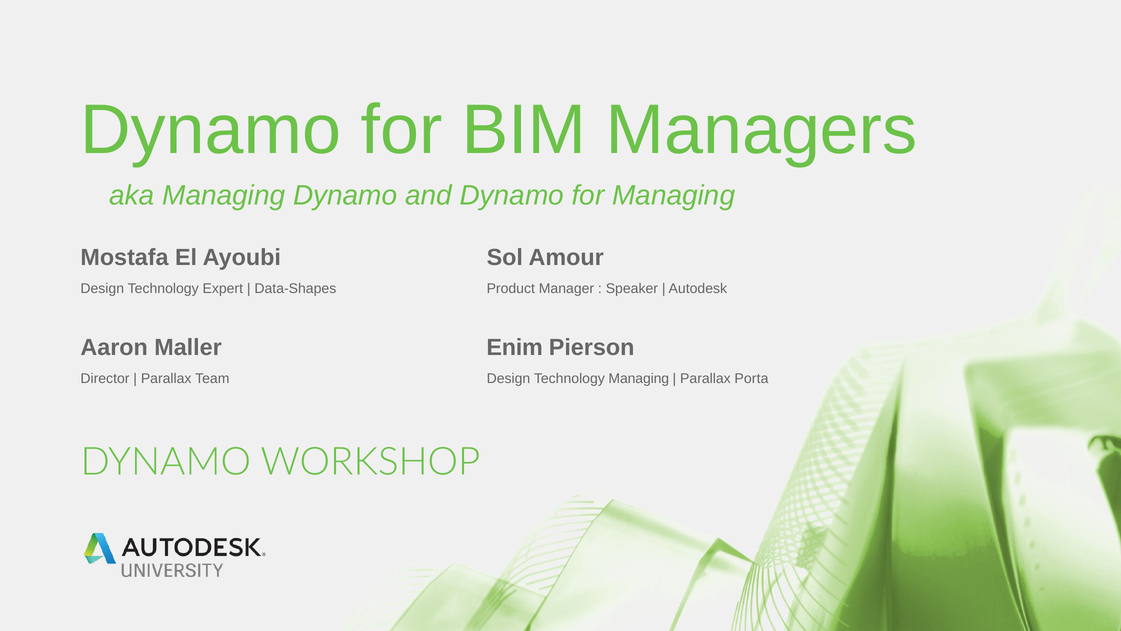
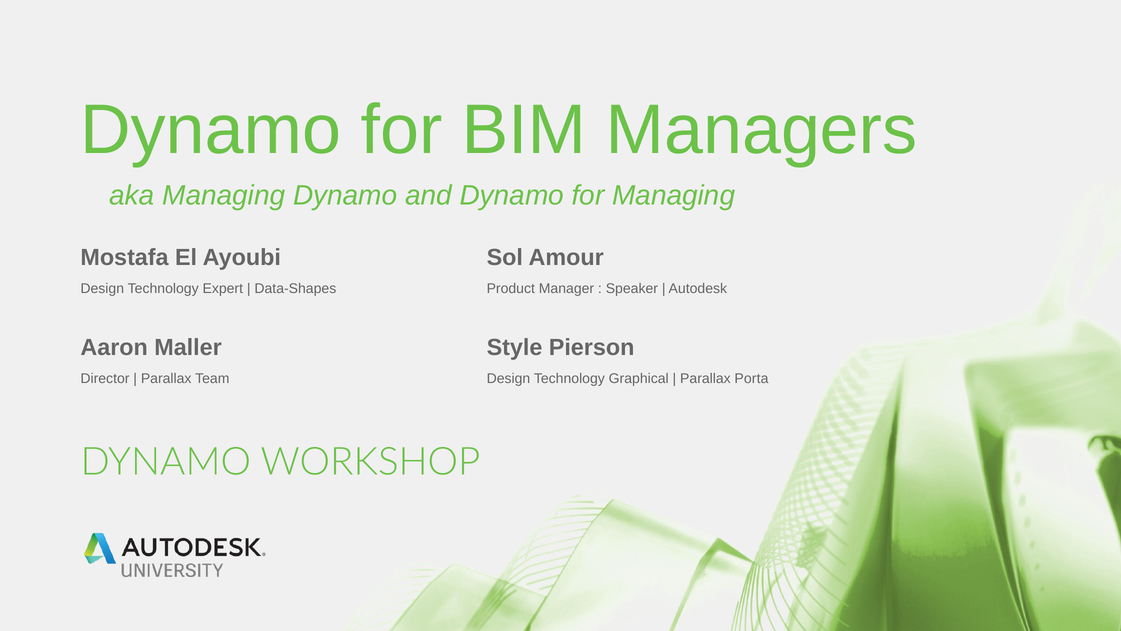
Enim: Enim -> Style
Technology Managing: Managing -> Graphical
